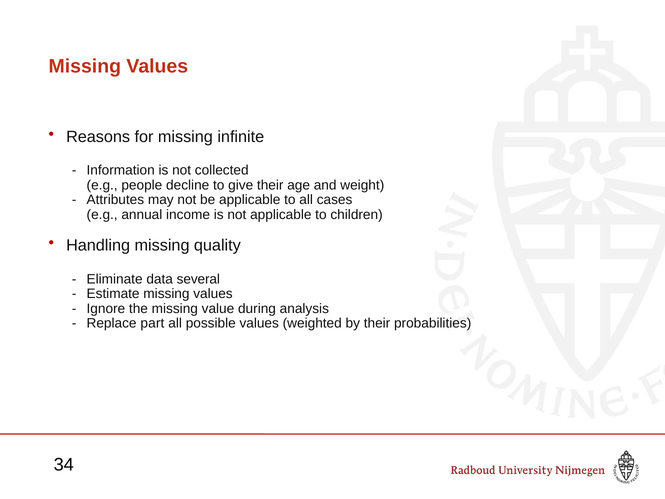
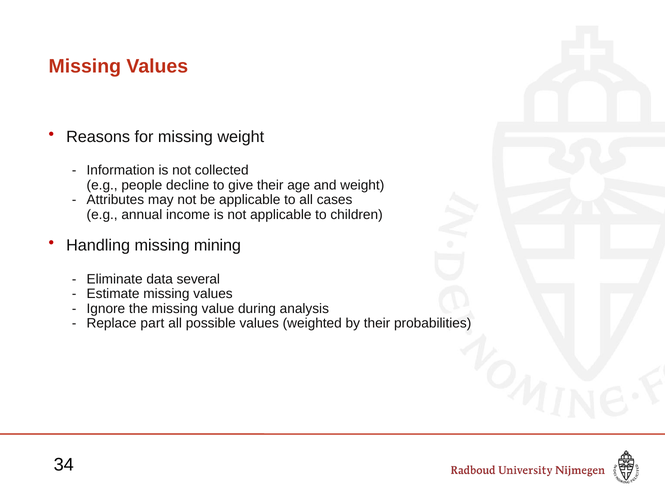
missing infinite: infinite -> weight
quality: quality -> mining
